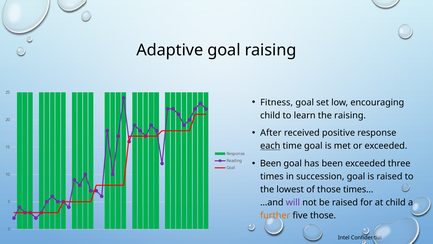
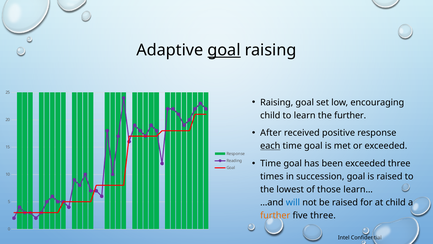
goal at (224, 50) underline: none -> present
Fitness at (277, 102): Fitness -> Raising
the raising: raising -> further
Been at (271, 163): Been -> Time
times…: times… -> learn…
will colour: purple -> blue
five those: those -> three
